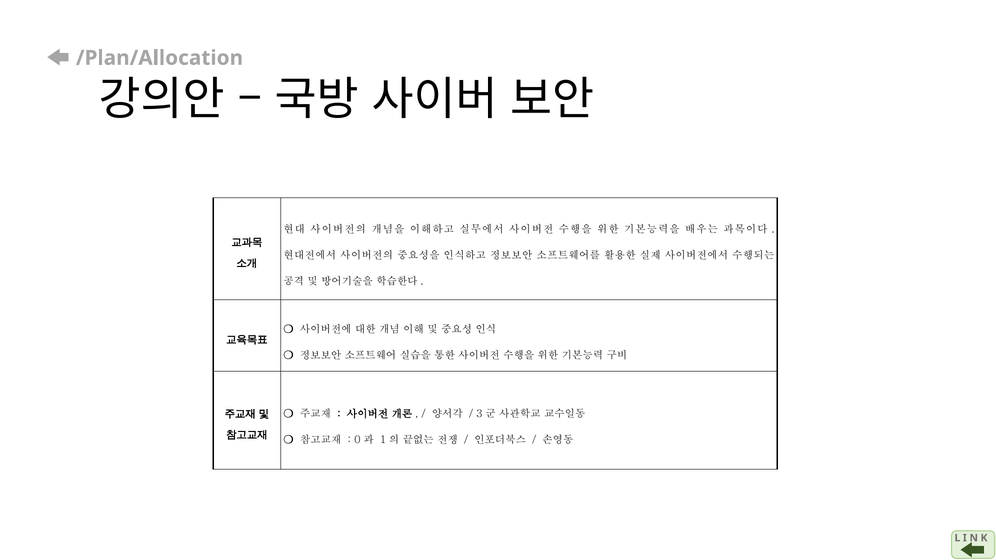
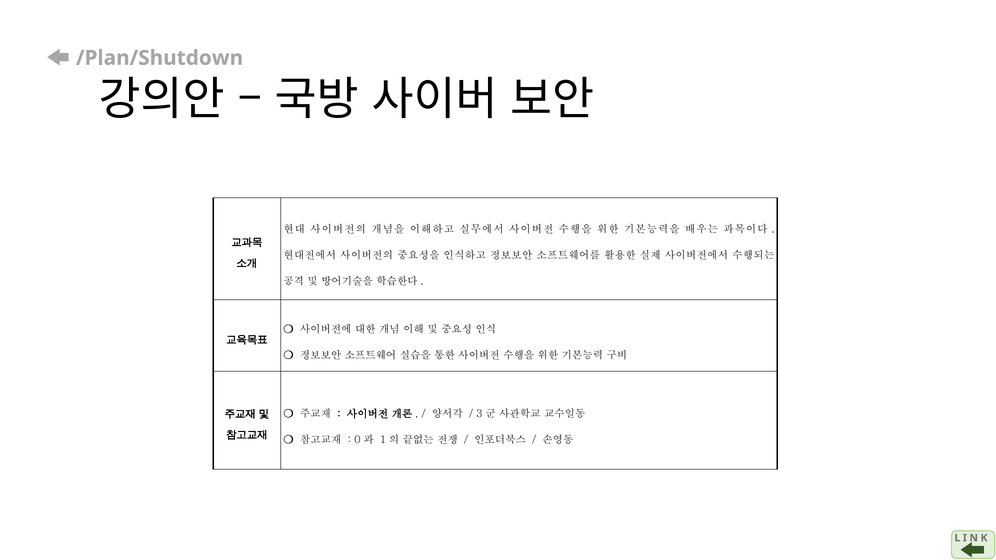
/Plan/Allocation: /Plan/Allocation -> /Plan/Shutdown
